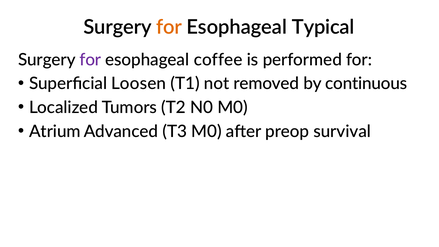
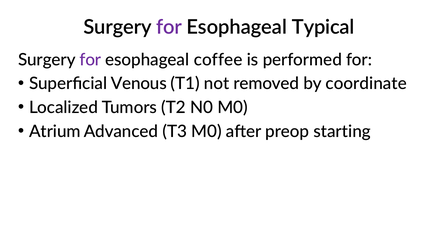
for at (169, 27) colour: orange -> purple
Loosen: Loosen -> Venous
continuous: continuous -> coordinate
survival: survival -> starting
